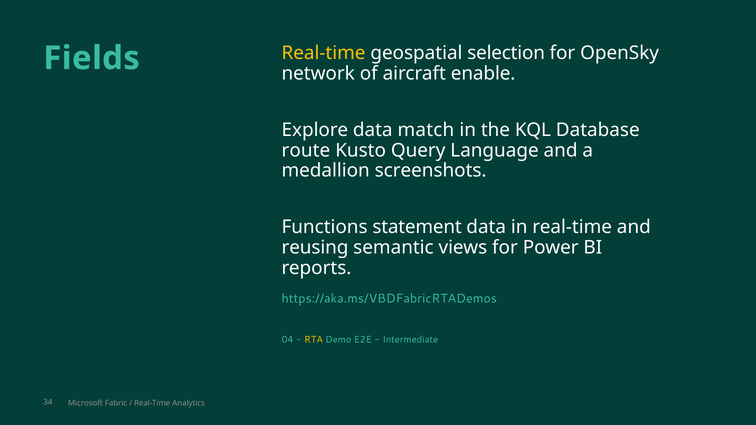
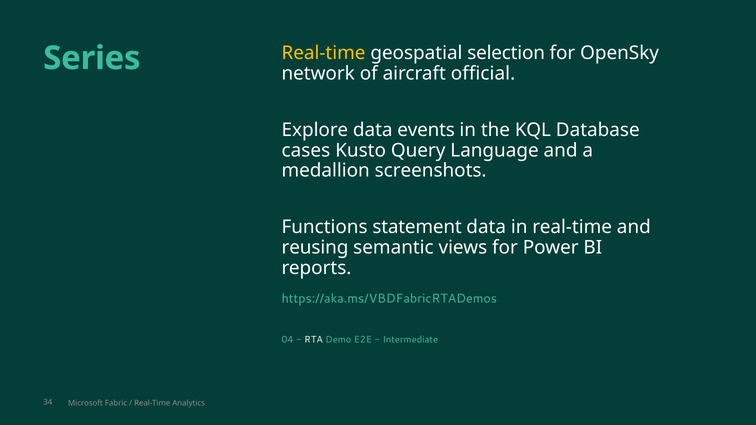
Fields: Fields -> Series
enable: enable -> official
match: match -> events
route: route -> cases
RTA colour: yellow -> white
